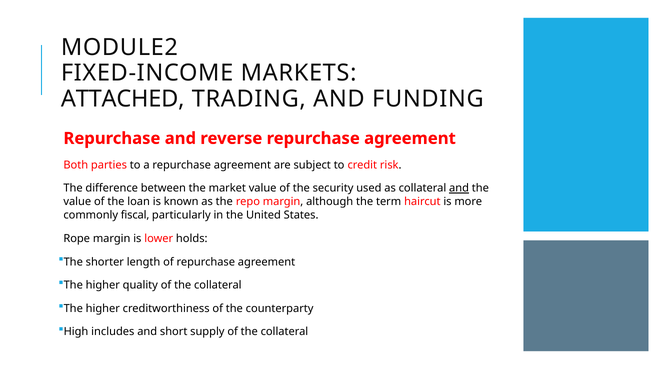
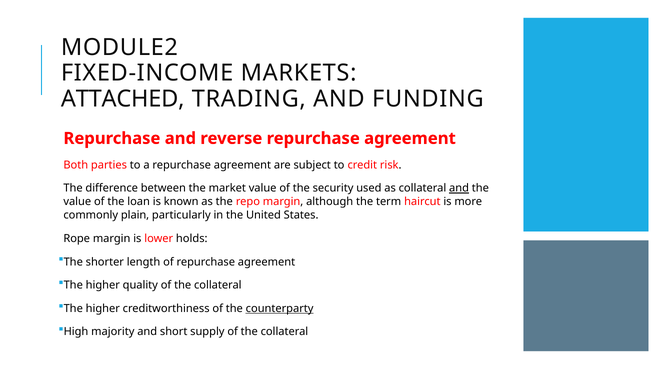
fiscal: fiscal -> plain
counterparty underline: none -> present
includes: includes -> majority
